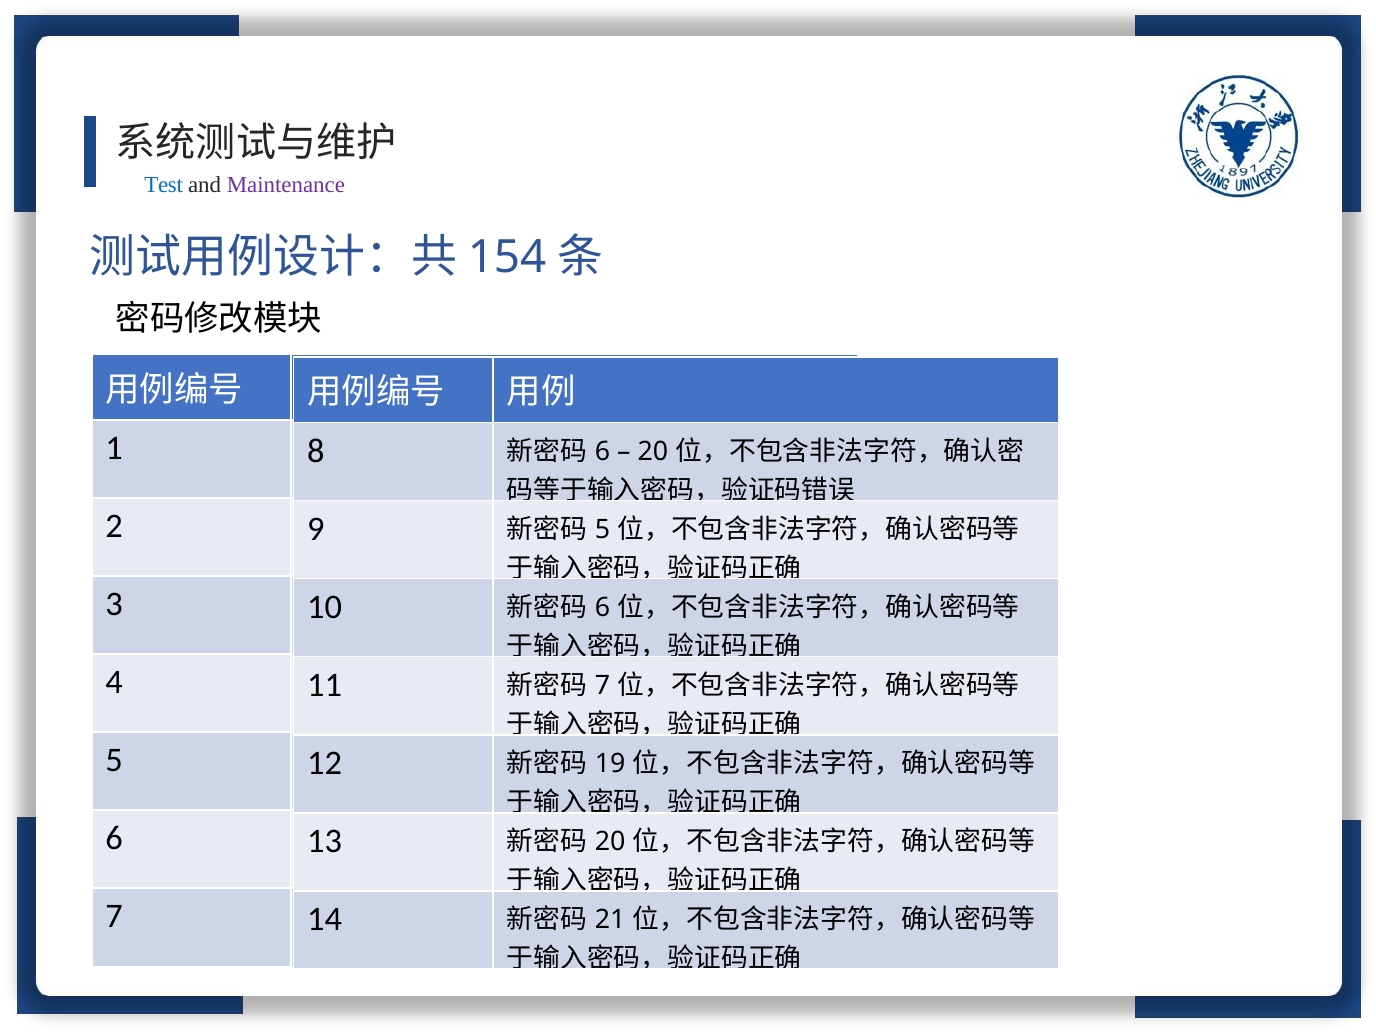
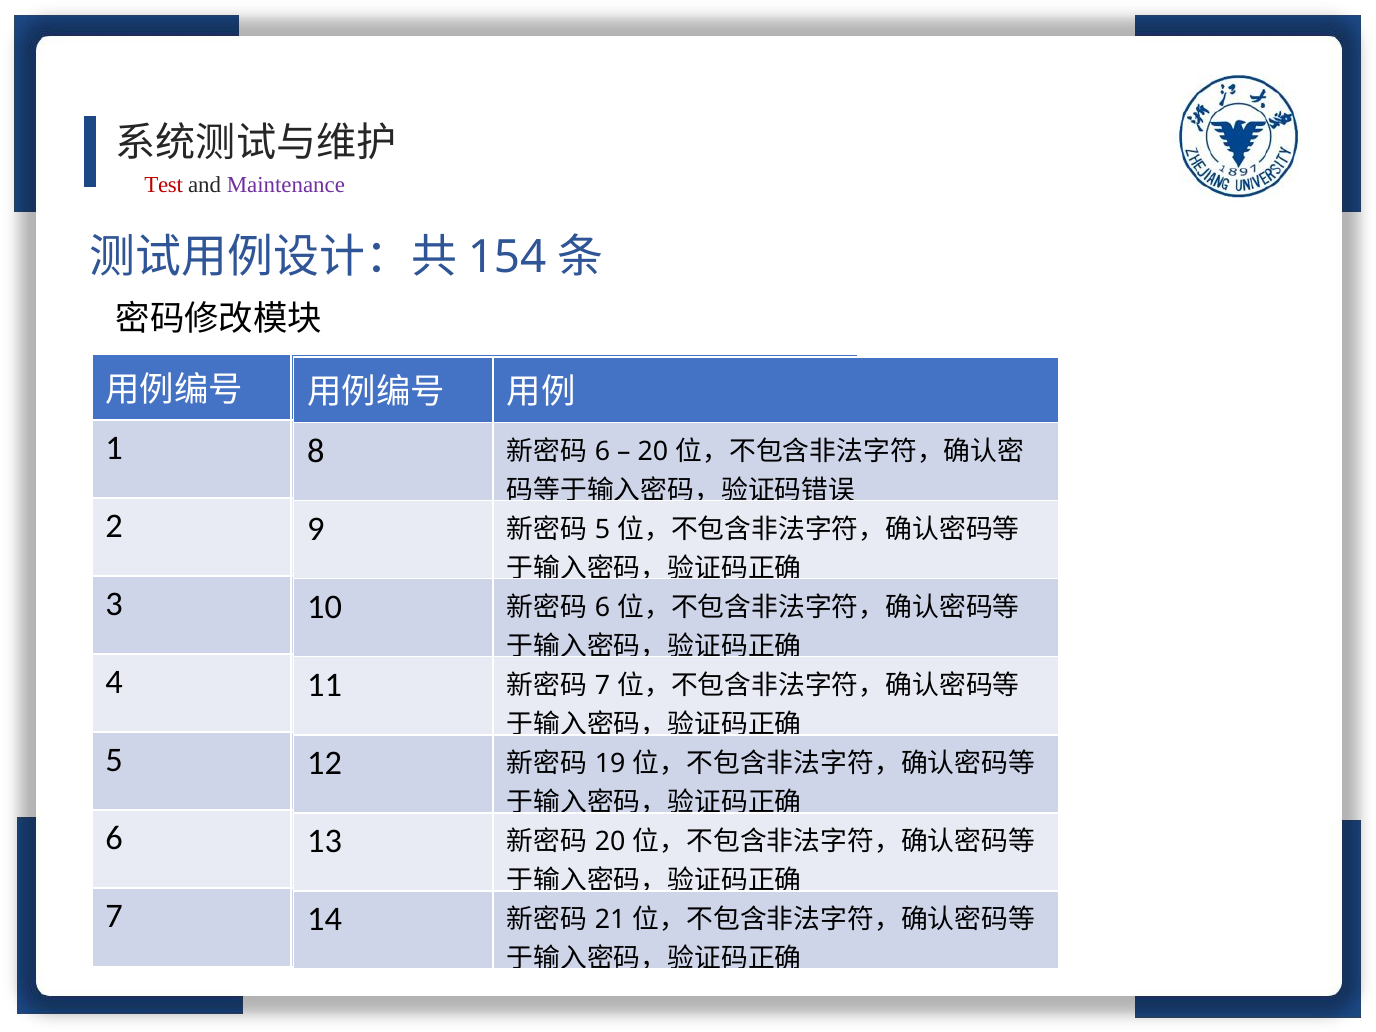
Test colour: blue -> red
